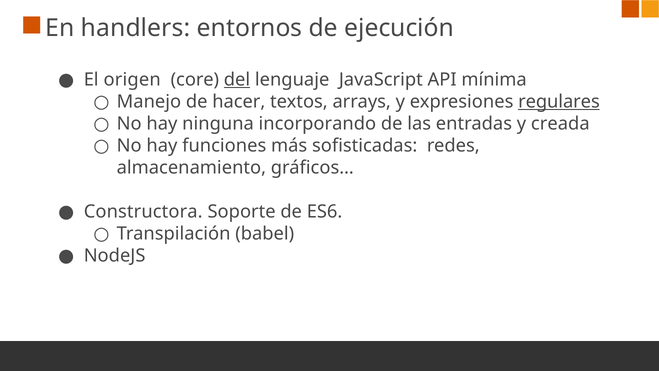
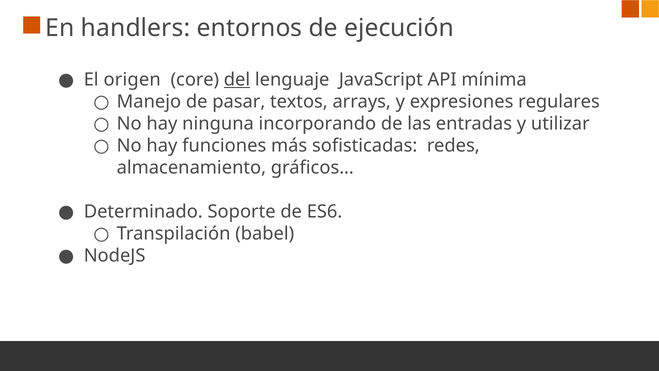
hacer: hacer -> pasar
regulares underline: present -> none
creada: creada -> utilizar
Constructora: Constructora -> Determinado
